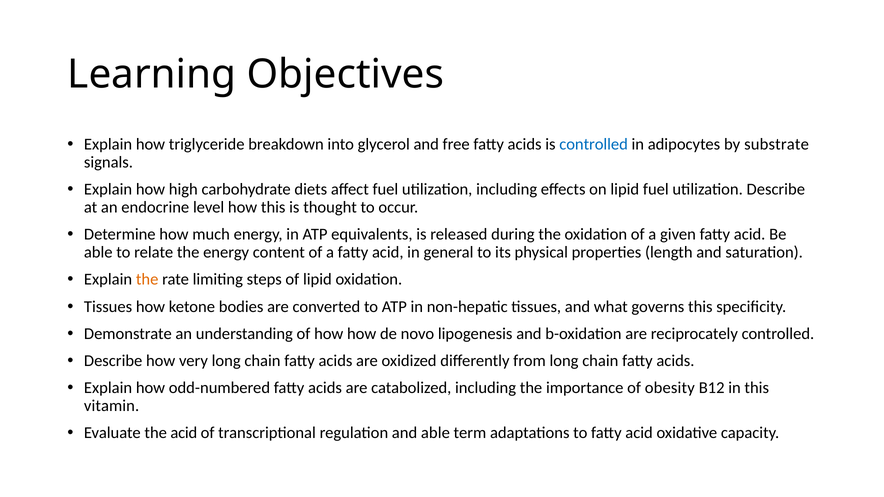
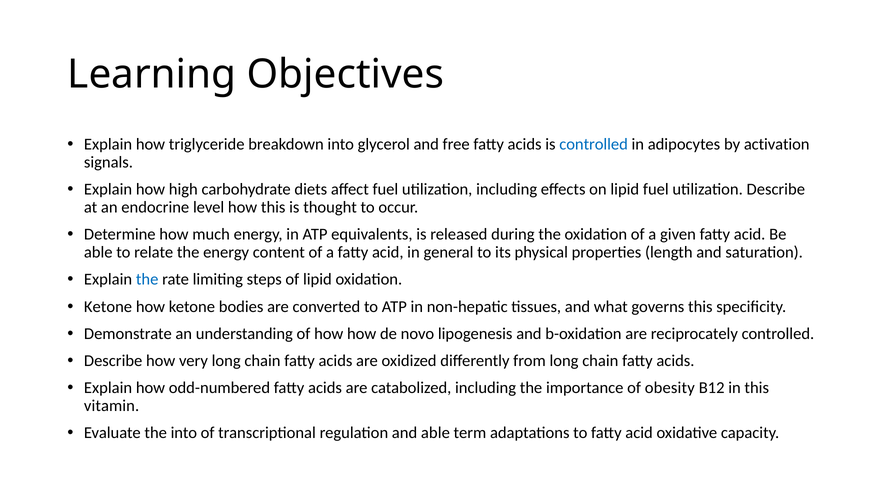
substrate: substrate -> activation
the at (147, 280) colour: orange -> blue
Tissues at (108, 307): Tissues -> Ketone
the acid: acid -> into
